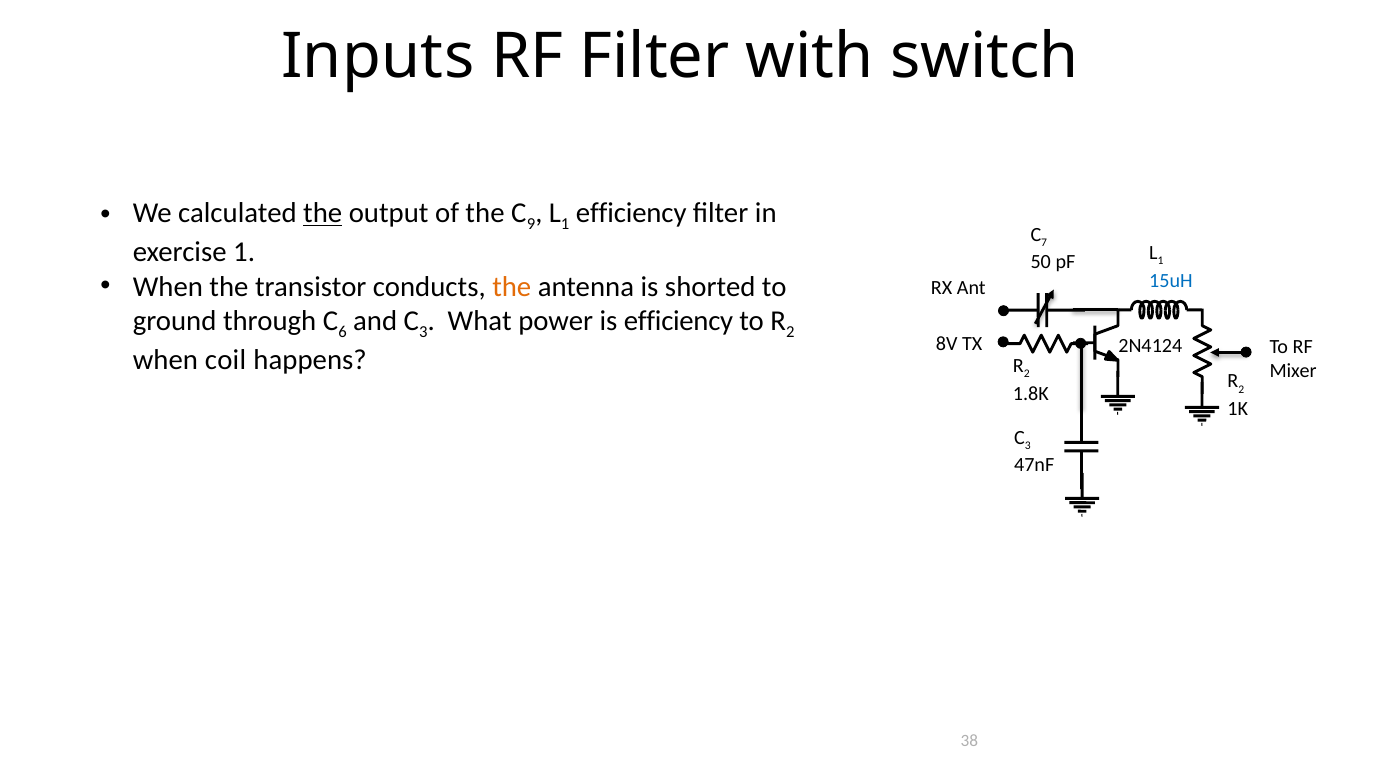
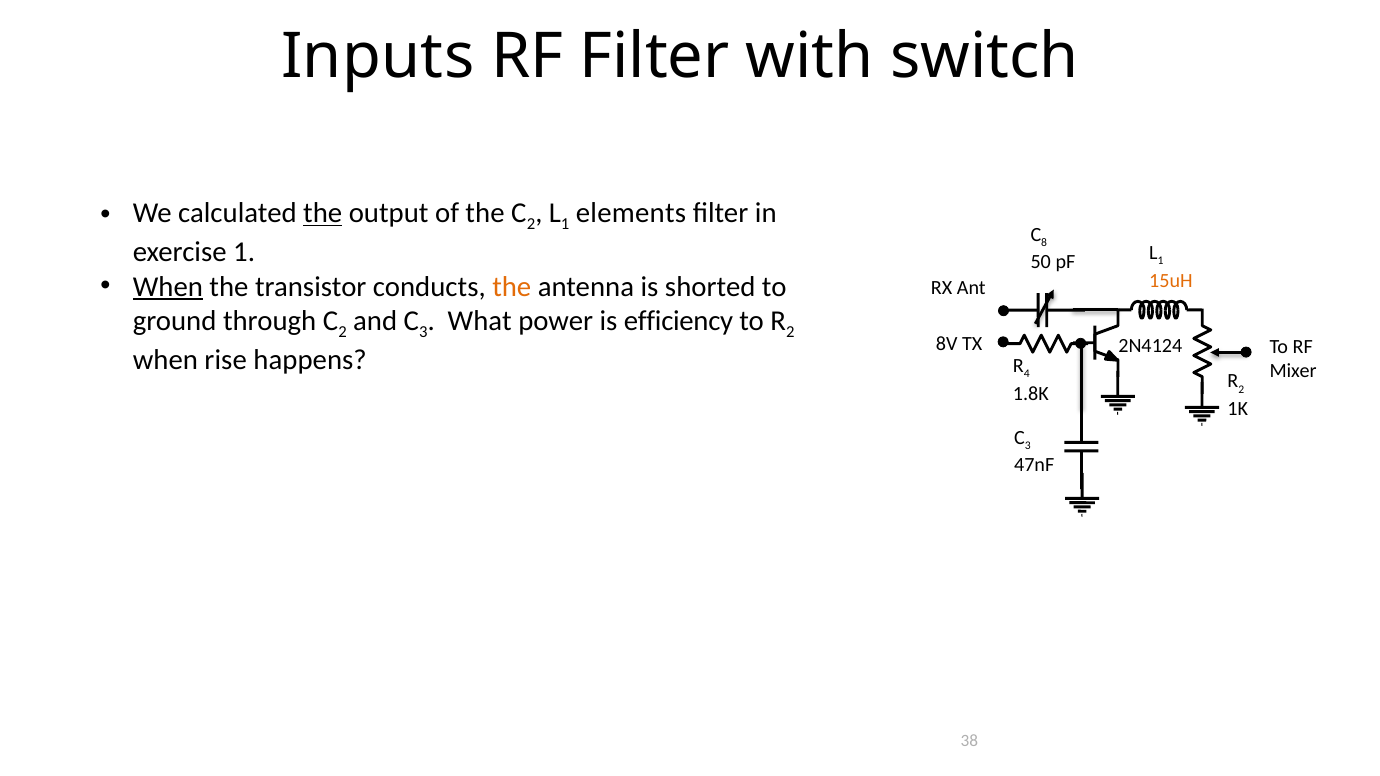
9 at (531, 224): 9 -> 2
1 efficiency: efficiency -> elements
7: 7 -> 8
When at (168, 287) underline: none -> present
15uH colour: blue -> orange
6 at (342, 333): 6 -> 2
coil: coil -> rise
2 at (1027, 374): 2 -> 4
